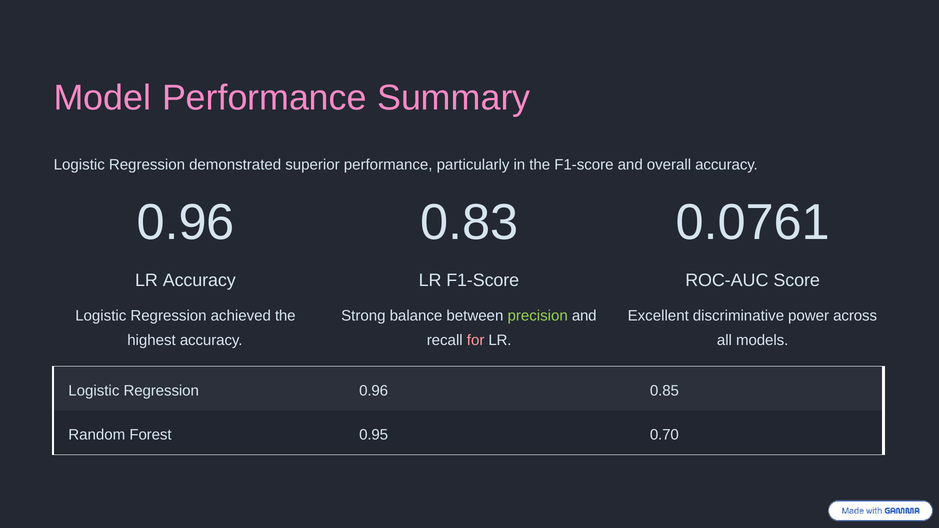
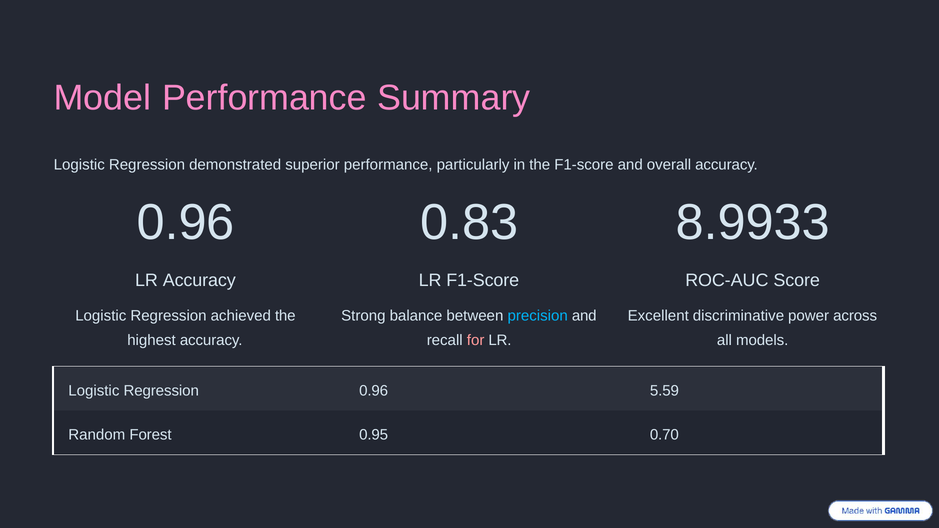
0.0761: 0.0761 -> 8.9933
precision colour: light green -> light blue
0.85: 0.85 -> 5.59
